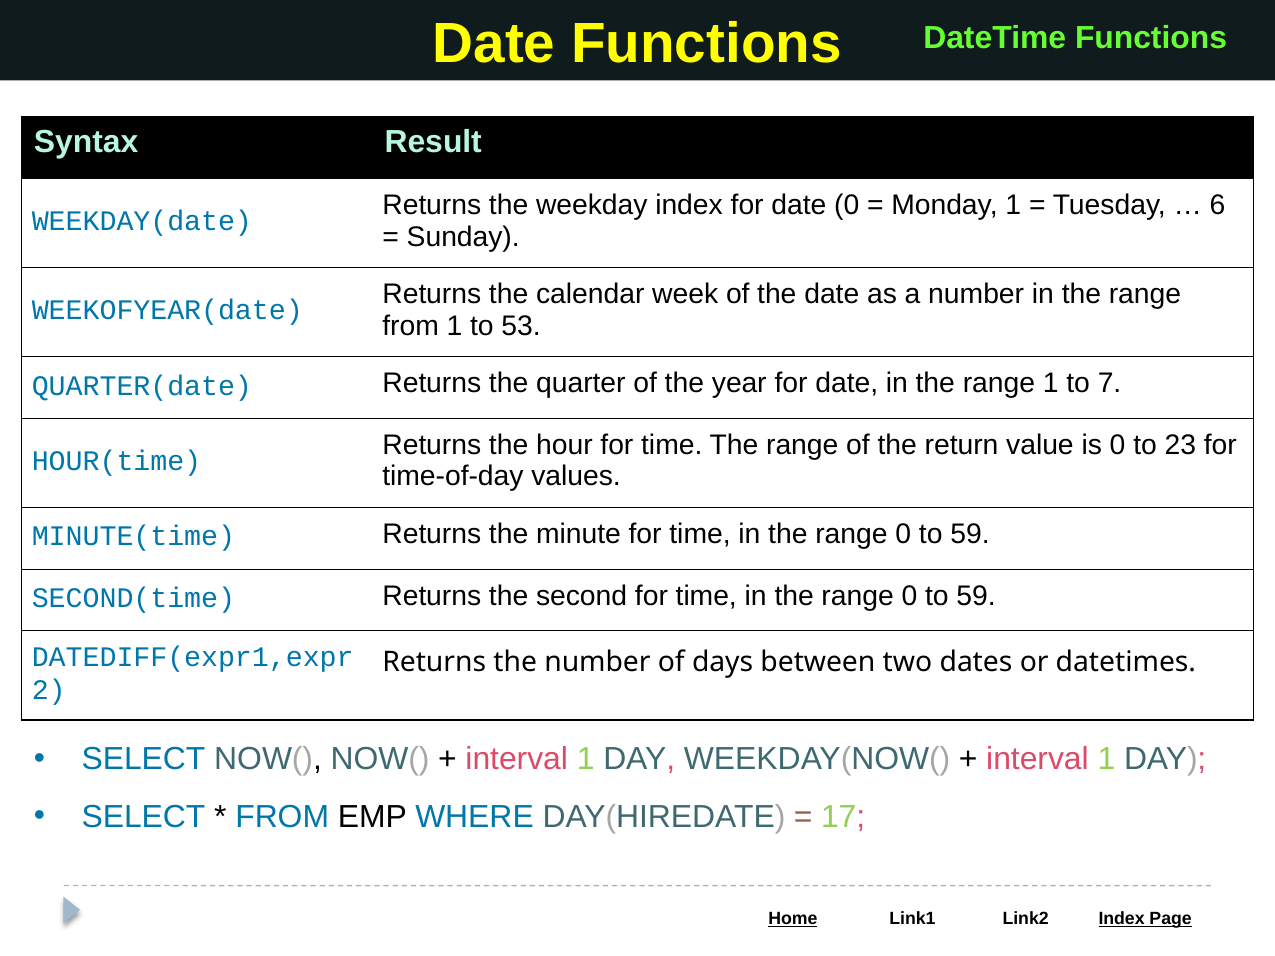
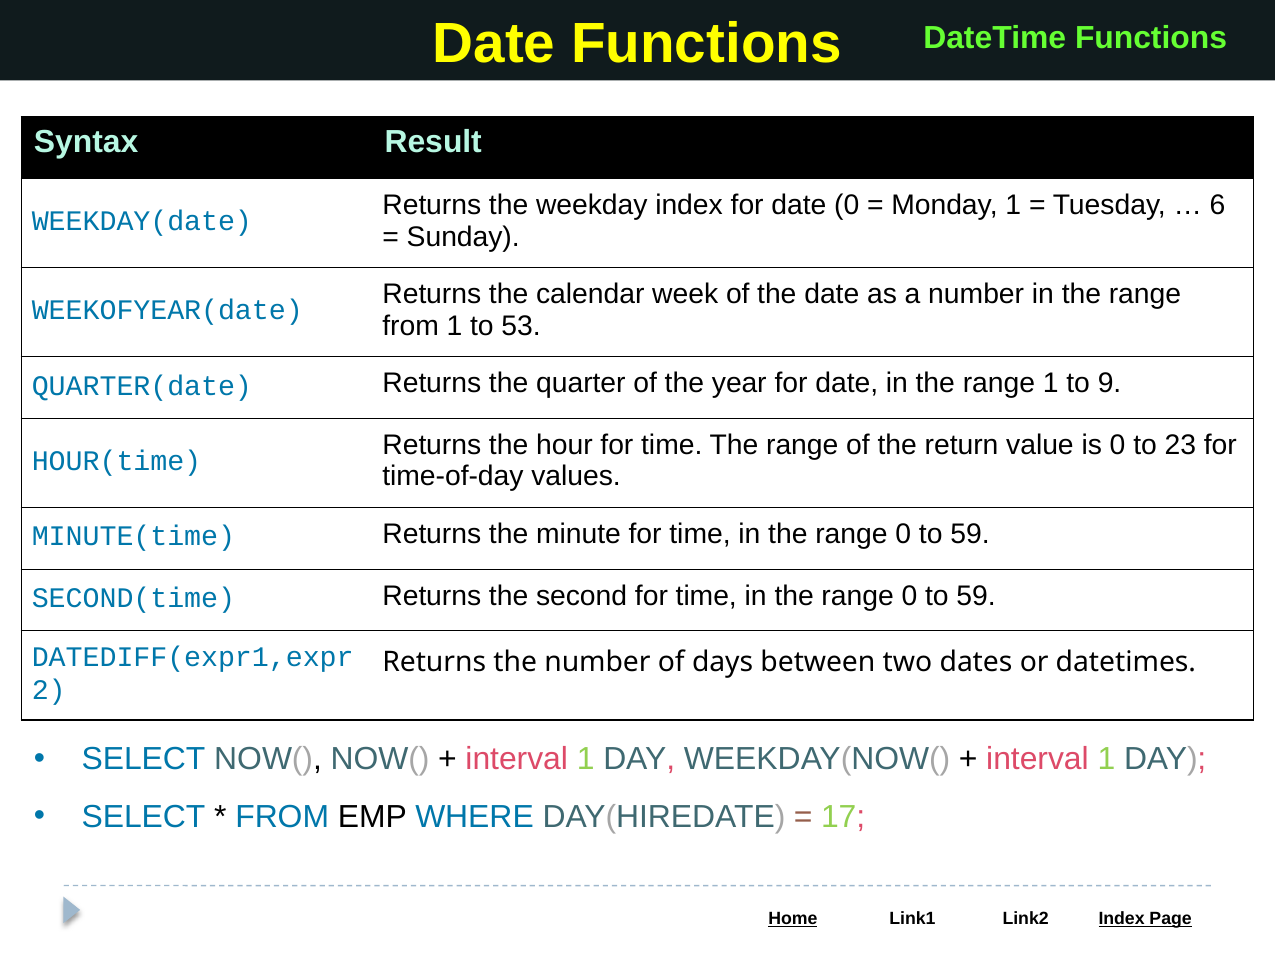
7: 7 -> 9
